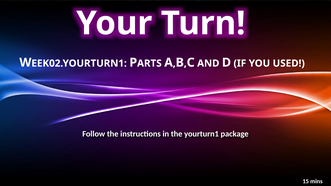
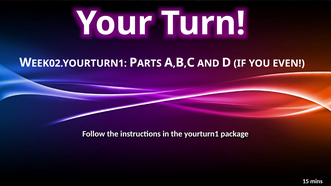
USED: USED -> EVEN
